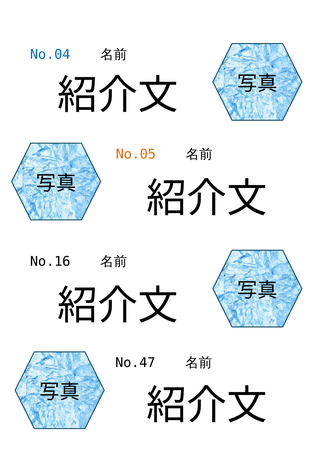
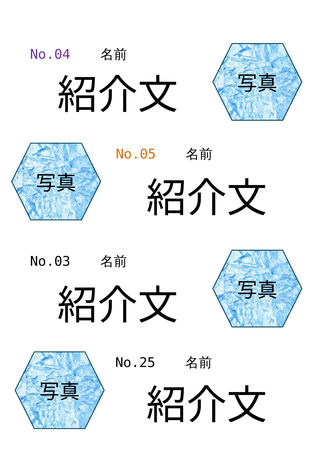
No.04 colour: blue -> purple
No.16: No.16 -> No.03
No.47: No.47 -> No.25
